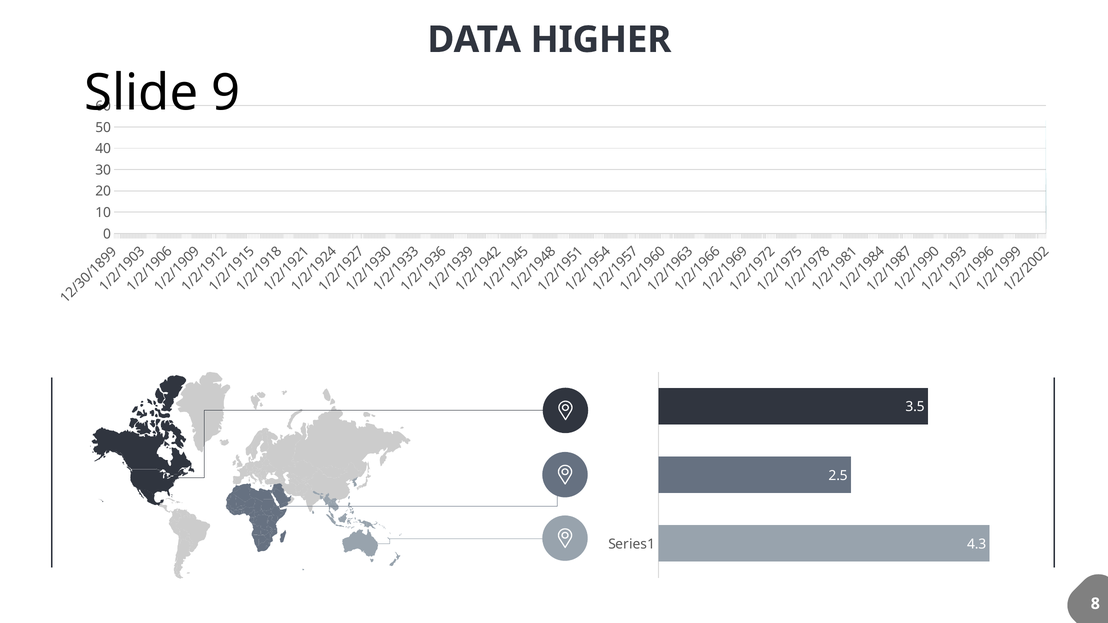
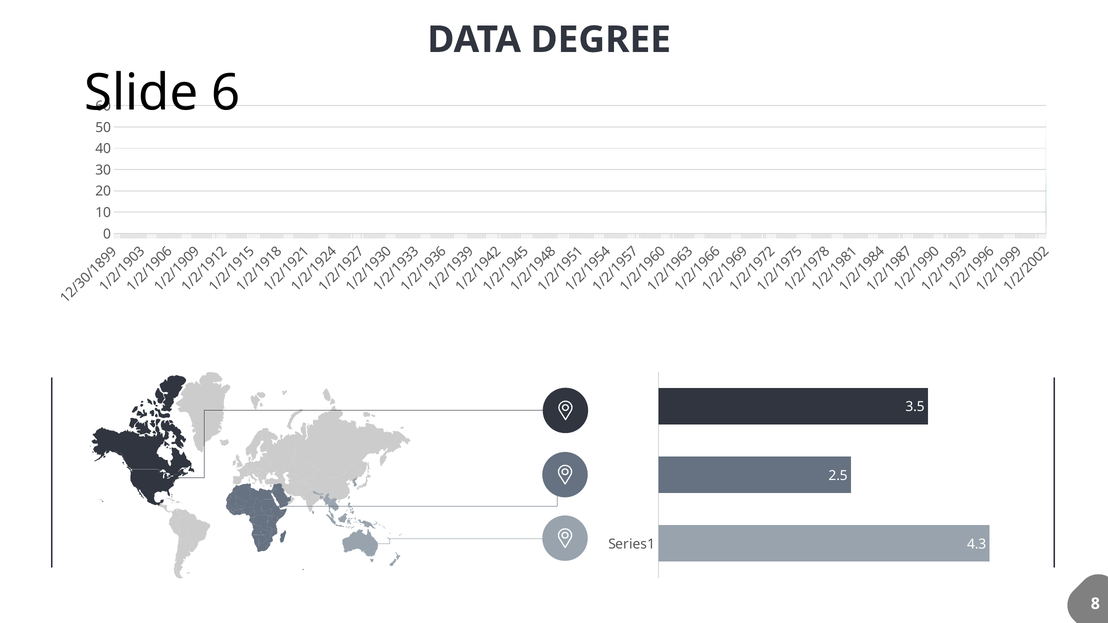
HIGHER: HIGHER -> DEGREE
9 at (226, 93): 9 -> 6
